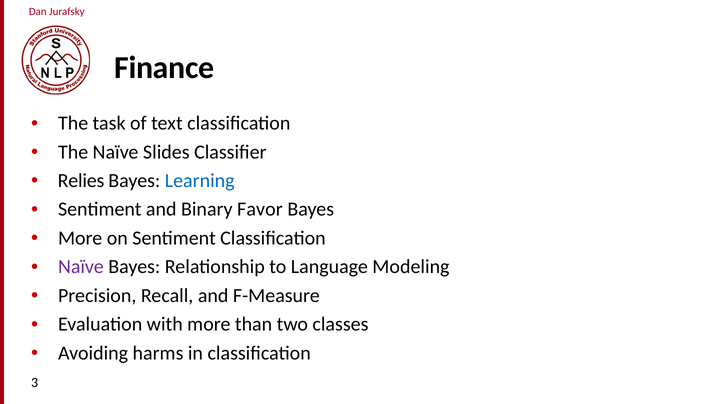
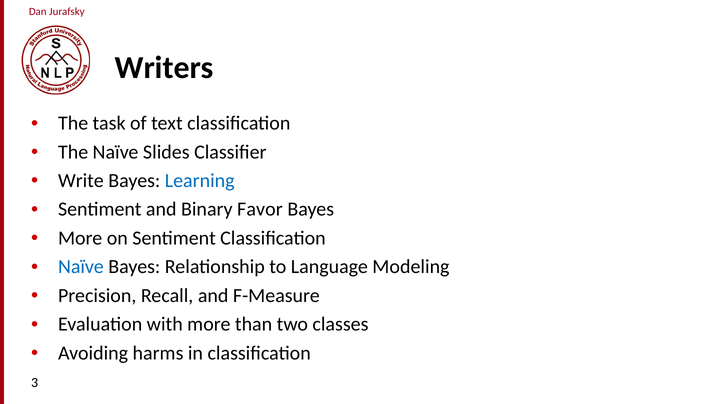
Finance: Finance -> Writers
Relies: Relies -> Write
Naïve at (81, 267) colour: purple -> blue
